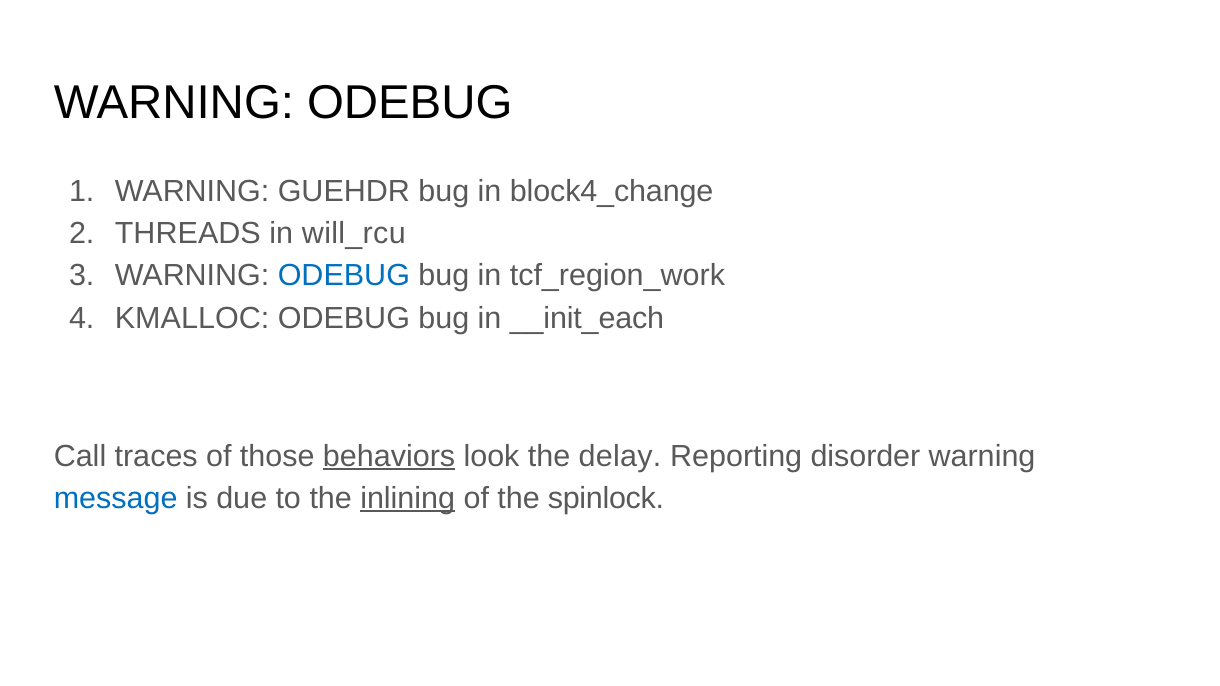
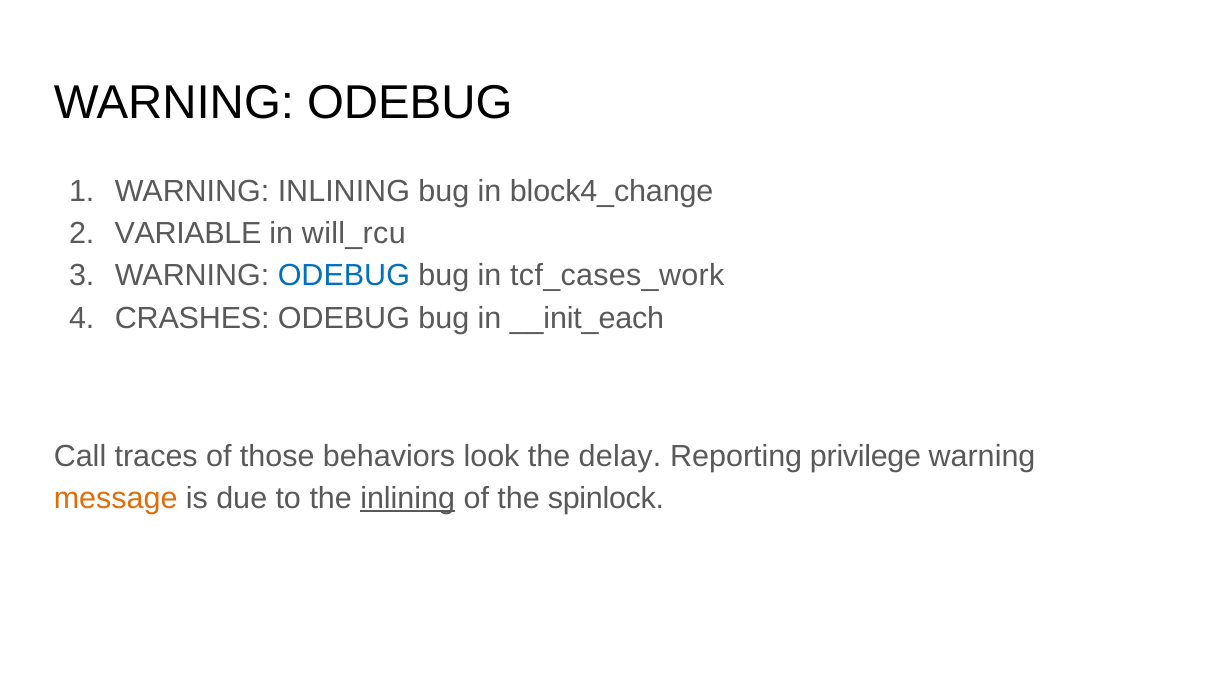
WARNING GUEHDR: GUEHDR -> INLINING
THREADS: THREADS -> VARIABLE
tcf_region_work: tcf_region_work -> tcf_cases_work
KMALLOC: KMALLOC -> CRASHES
behaviors underline: present -> none
disorder: disorder -> privilege
message colour: blue -> orange
